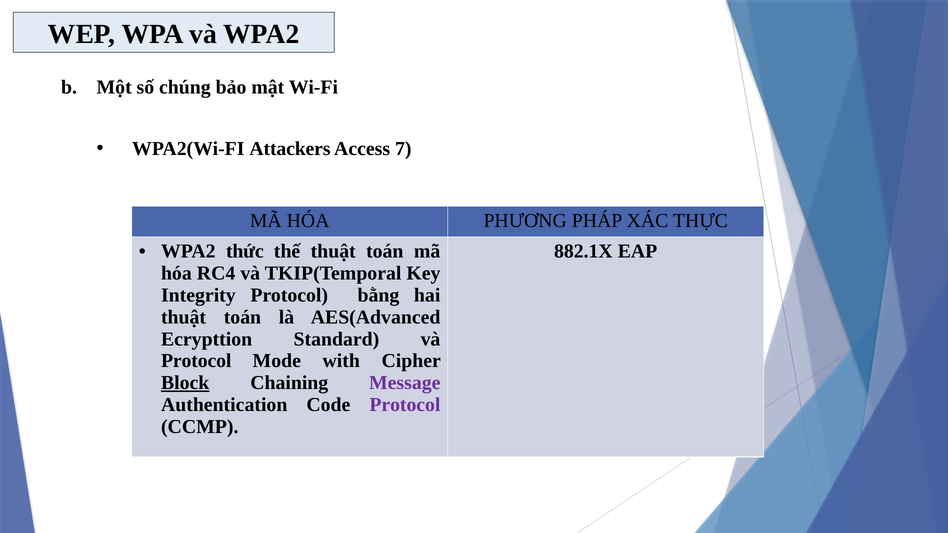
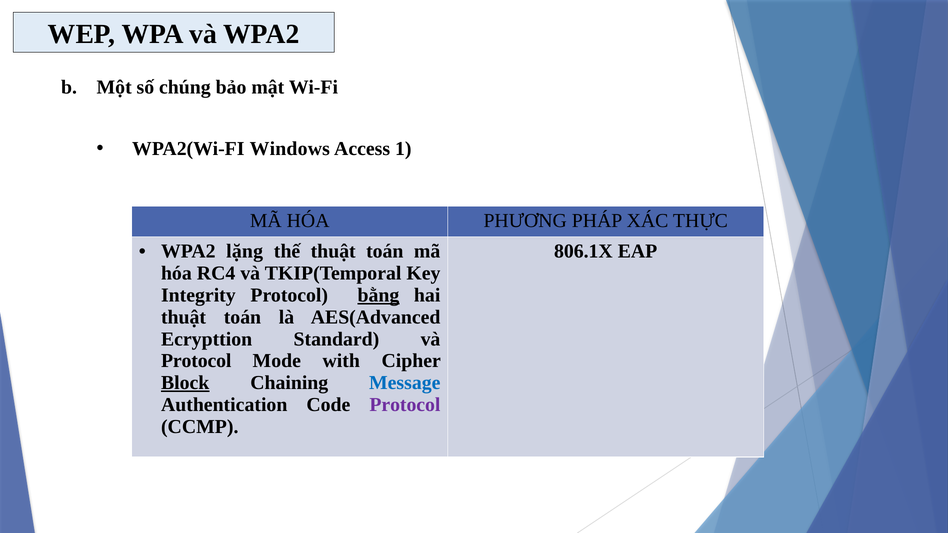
Attackers: Attackers -> Windows
7: 7 -> 1
thức: thức -> lặng
882.1X: 882.1X -> 806.1X
bằng underline: none -> present
Message colour: purple -> blue
